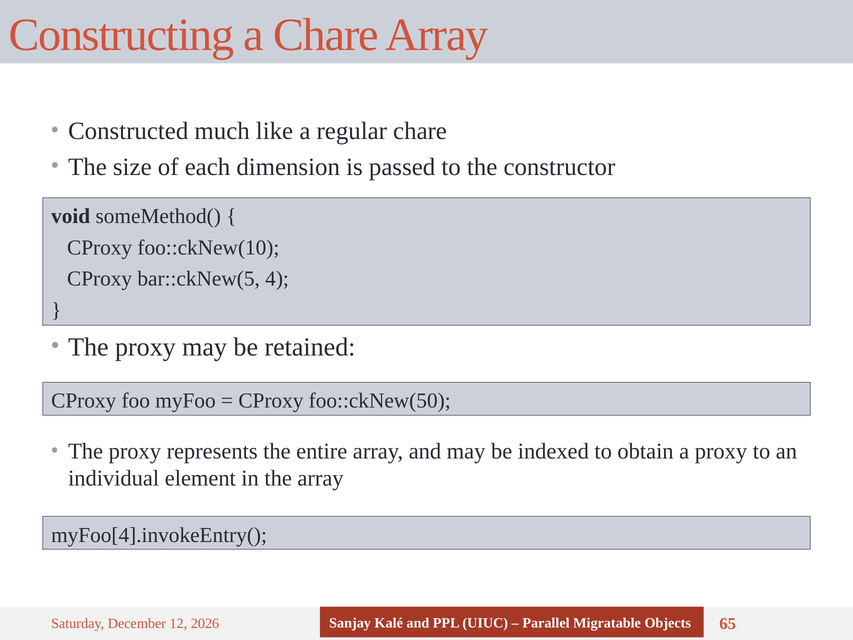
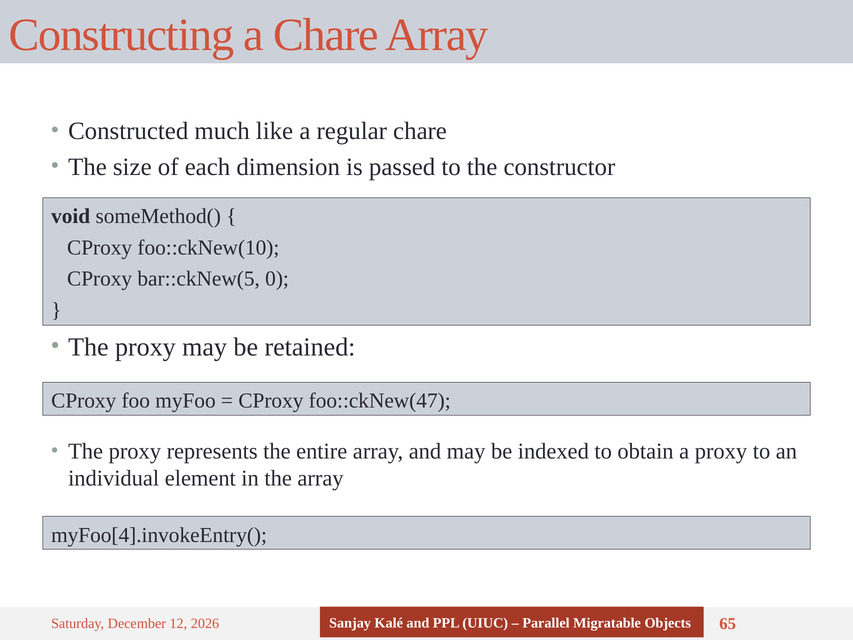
4: 4 -> 0
foo::ckNew(50: foo::ckNew(50 -> foo::ckNew(47
